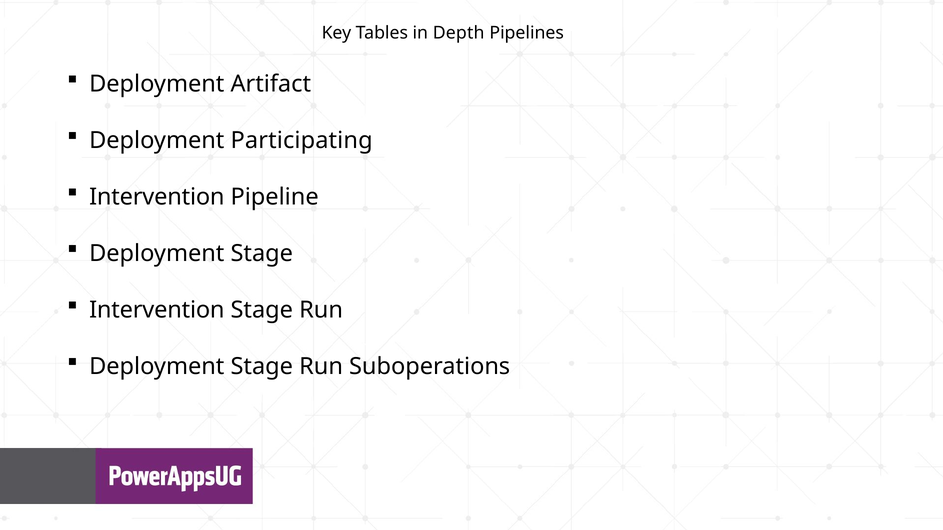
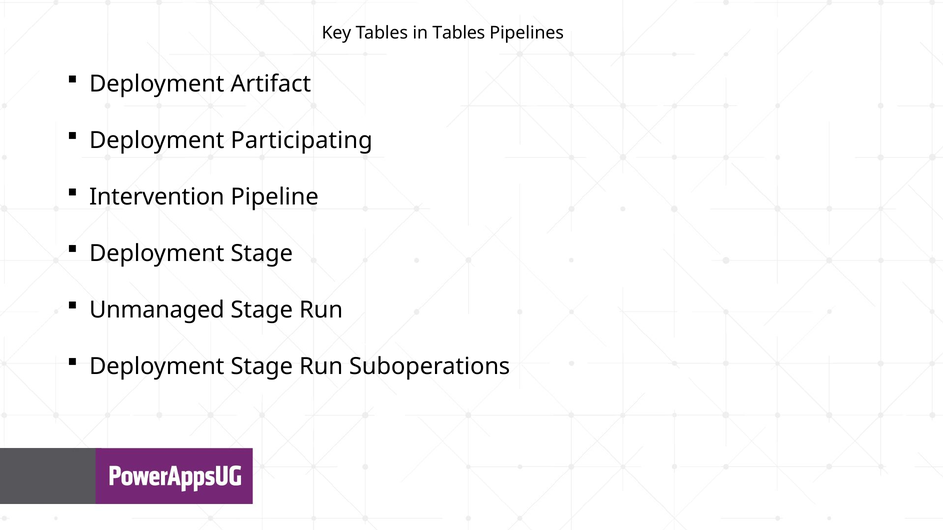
in Depth: Depth -> Tables
Intervention at (157, 310): Intervention -> Unmanaged
